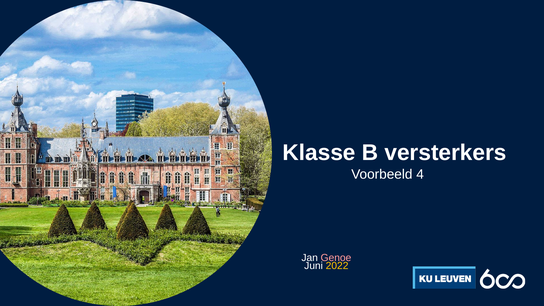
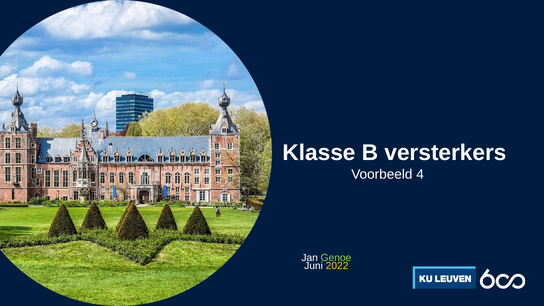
Genoe colour: pink -> light green
